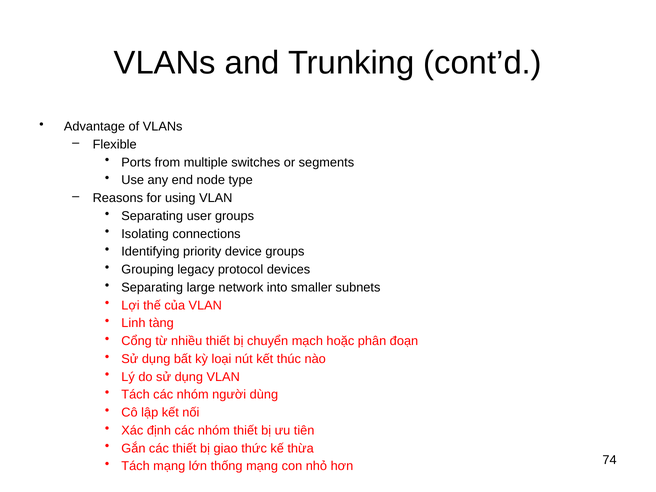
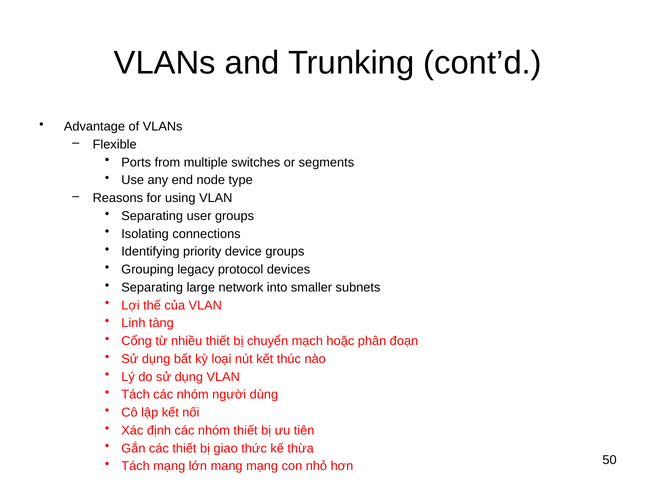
thống: thống -> mang
74: 74 -> 50
